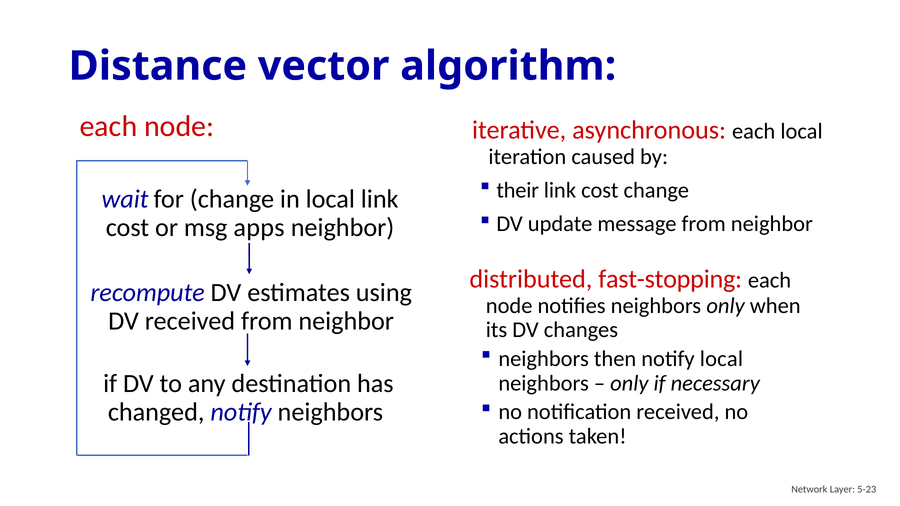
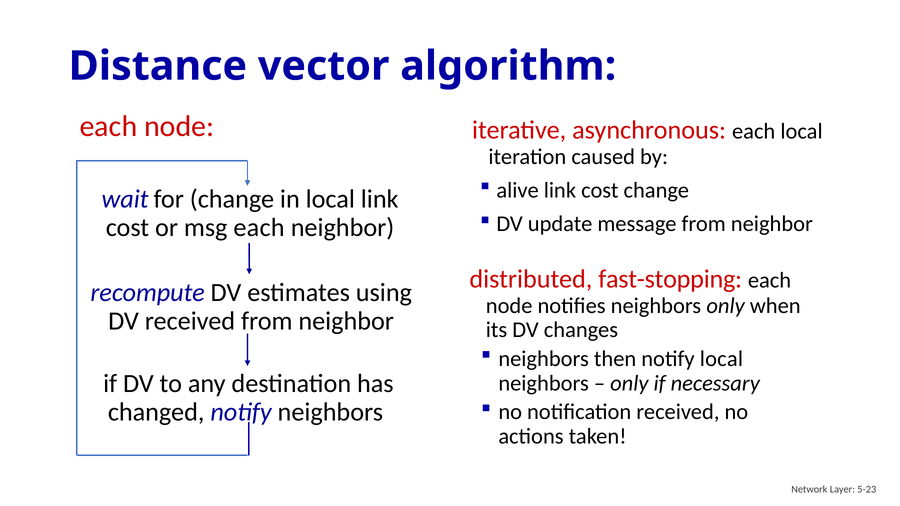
their: their -> alive
msg apps: apps -> each
